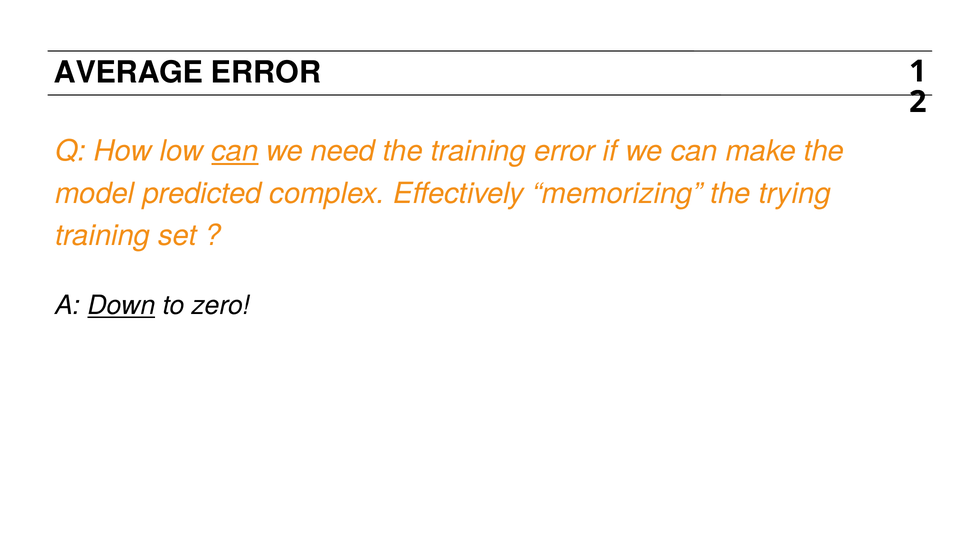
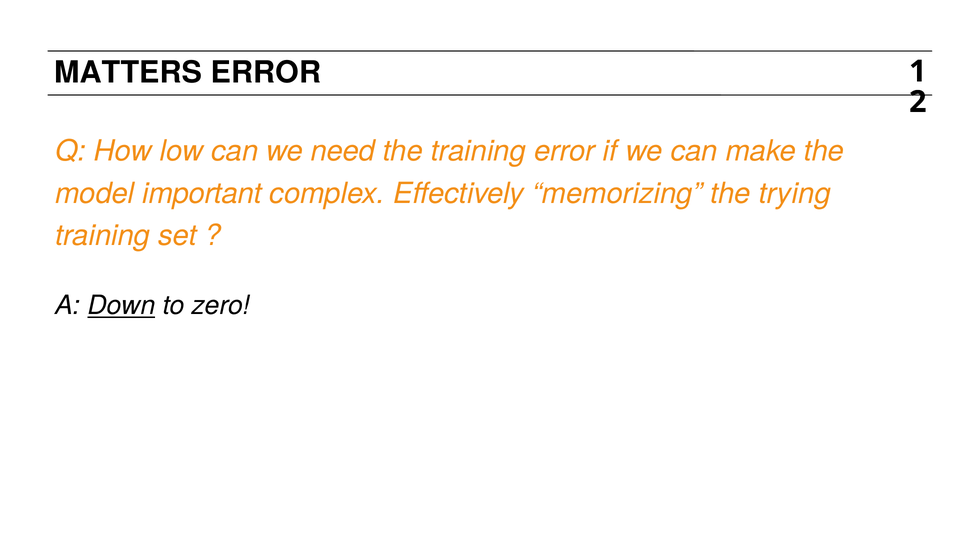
AVERAGE: AVERAGE -> MATTERS
can at (235, 151) underline: present -> none
predicted: predicted -> important
